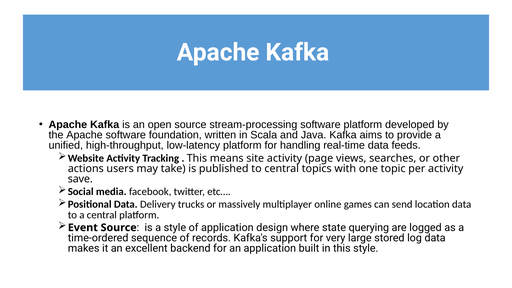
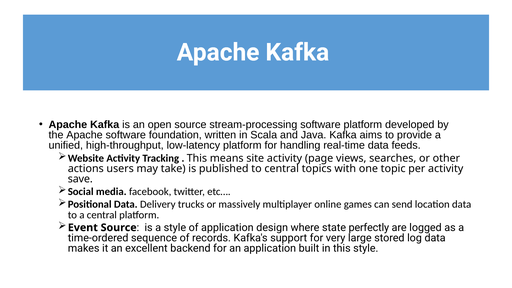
querying: querying -> perfectly
